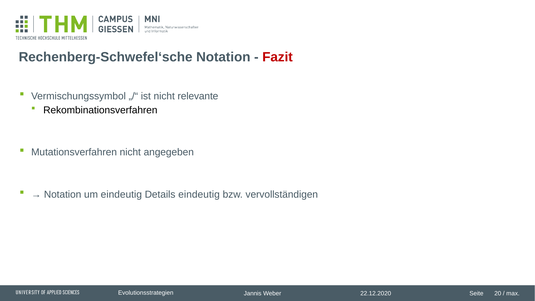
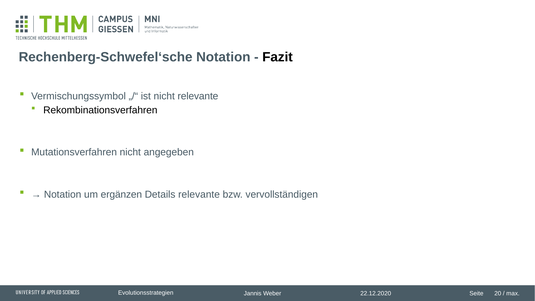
Fazit colour: red -> black
um eindeutig: eindeutig -> ergänzen
Details eindeutig: eindeutig -> relevante
